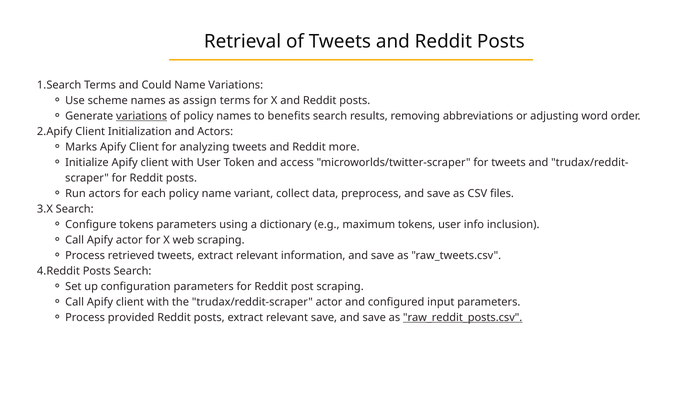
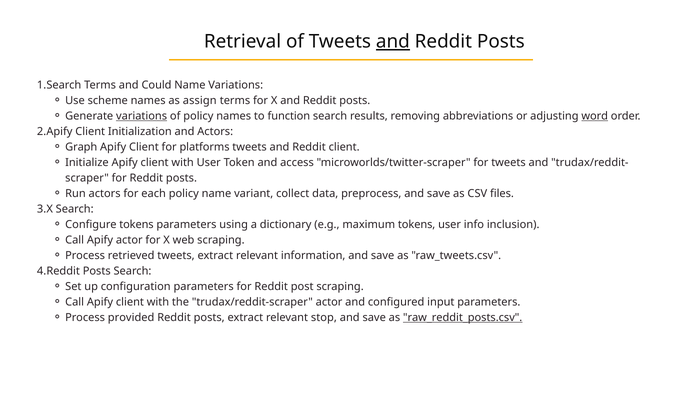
and at (393, 42) underline: none -> present
benefits: benefits -> function
word underline: none -> present
Marks: Marks -> Graph
analyzing: analyzing -> platforms
Reddit more: more -> client
relevant save: save -> stop
